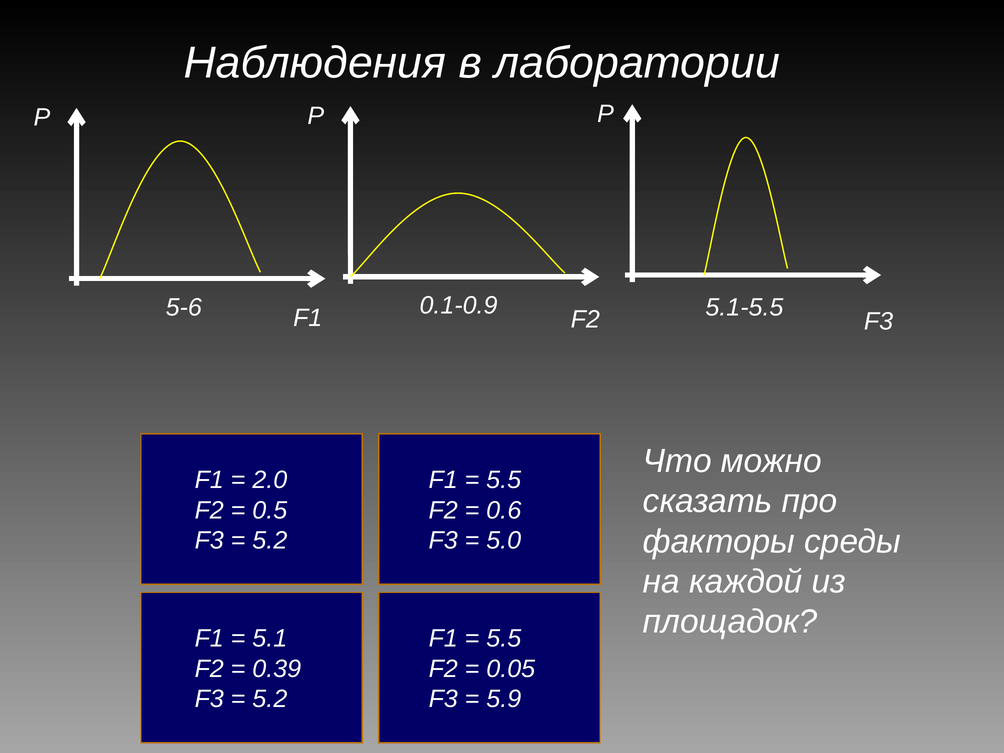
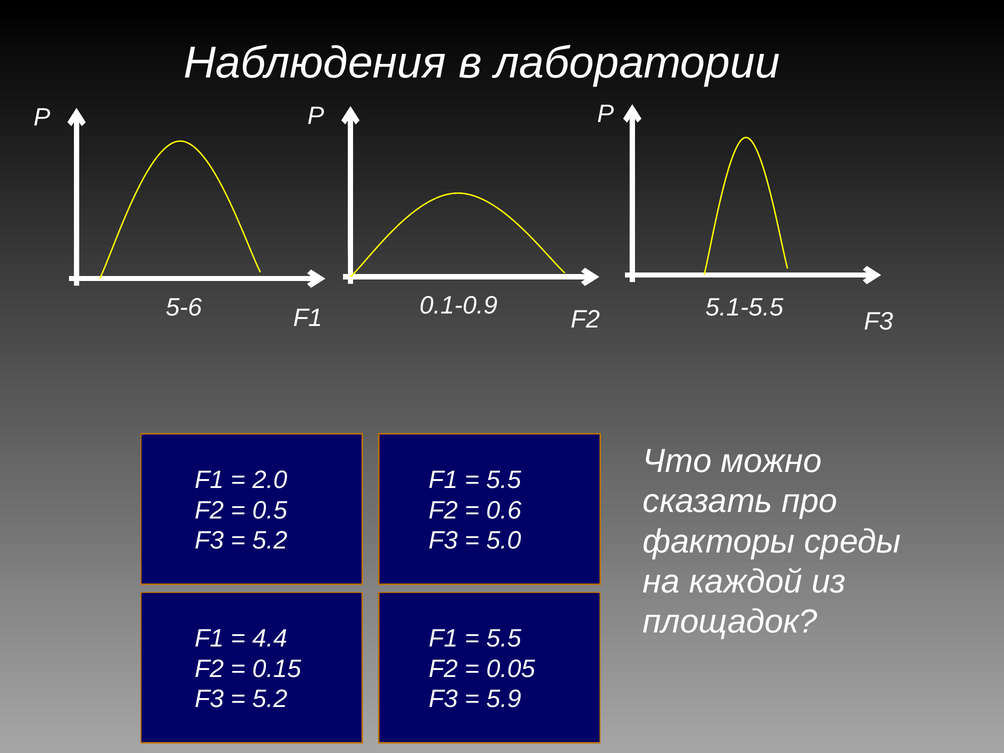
5.1: 5.1 -> 4.4
0.39: 0.39 -> 0.15
